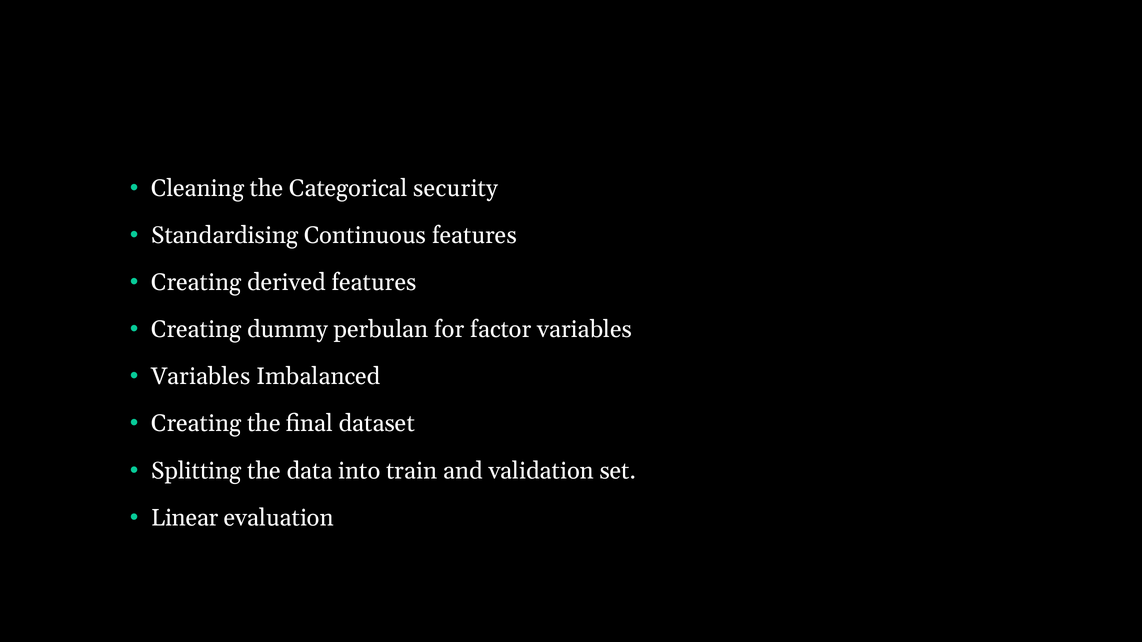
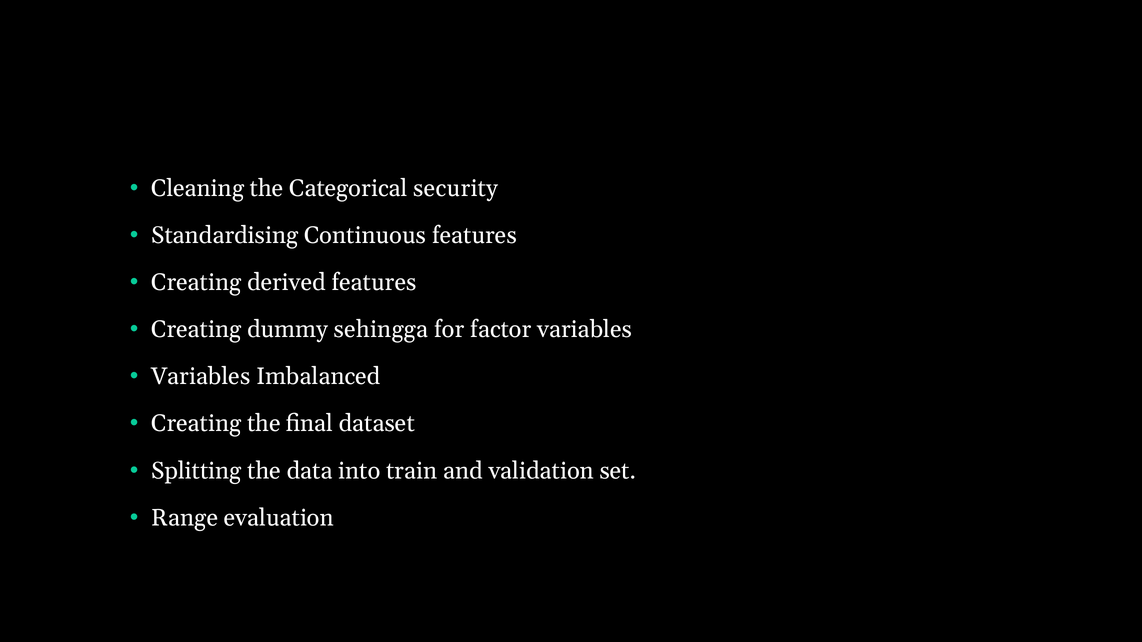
perbulan: perbulan -> sehingga
Linear: Linear -> Range
